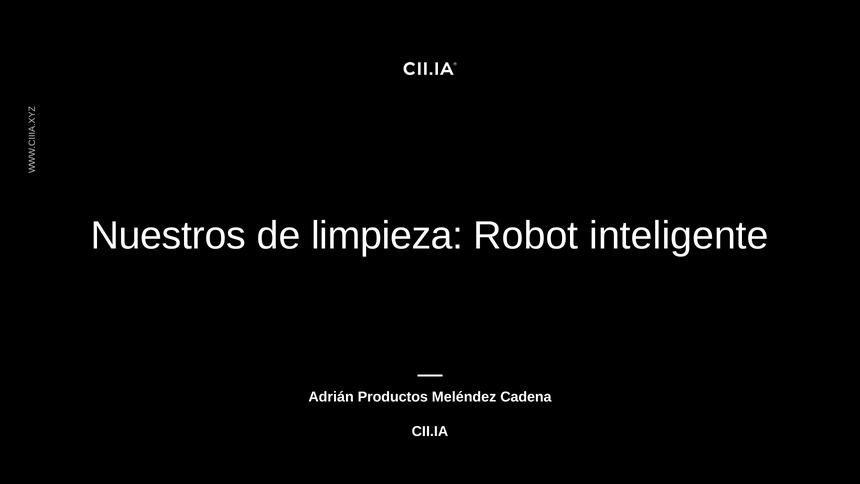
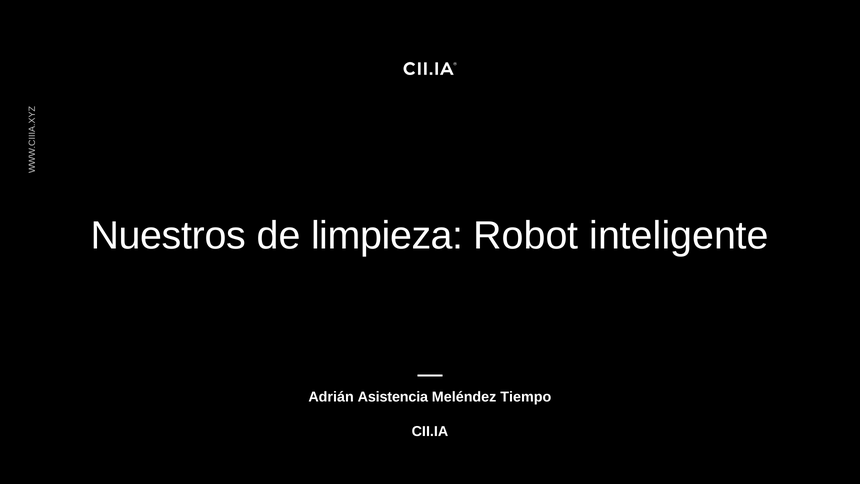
Productos: Productos -> Asistencia
Cadena: Cadena -> Tiempo
